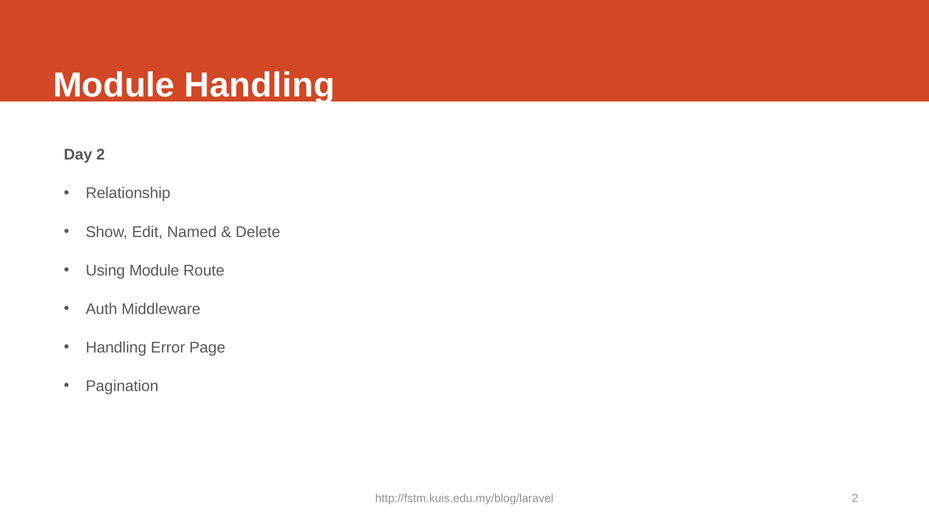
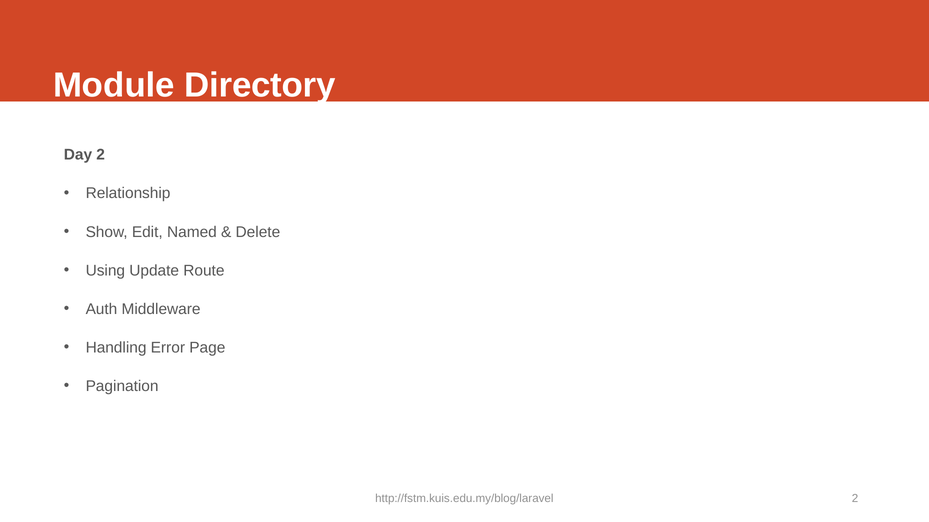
Module Handling: Handling -> Directory
Using Module: Module -> Update
